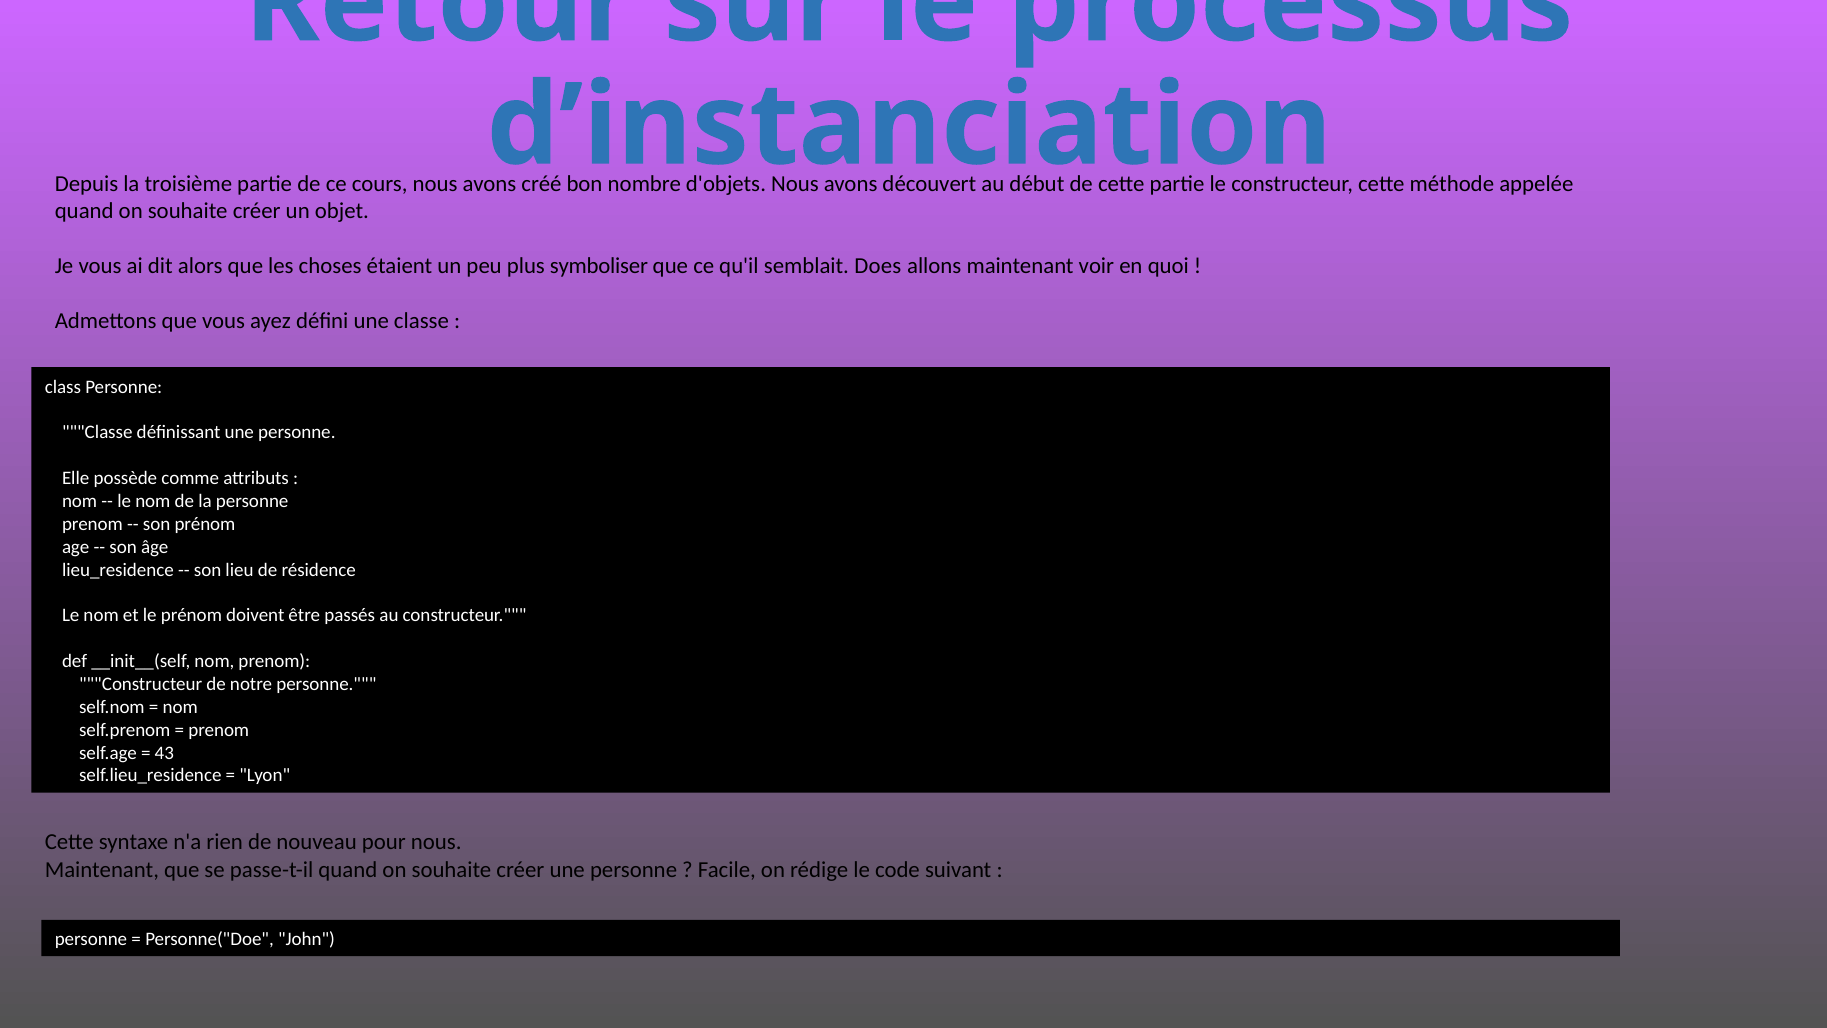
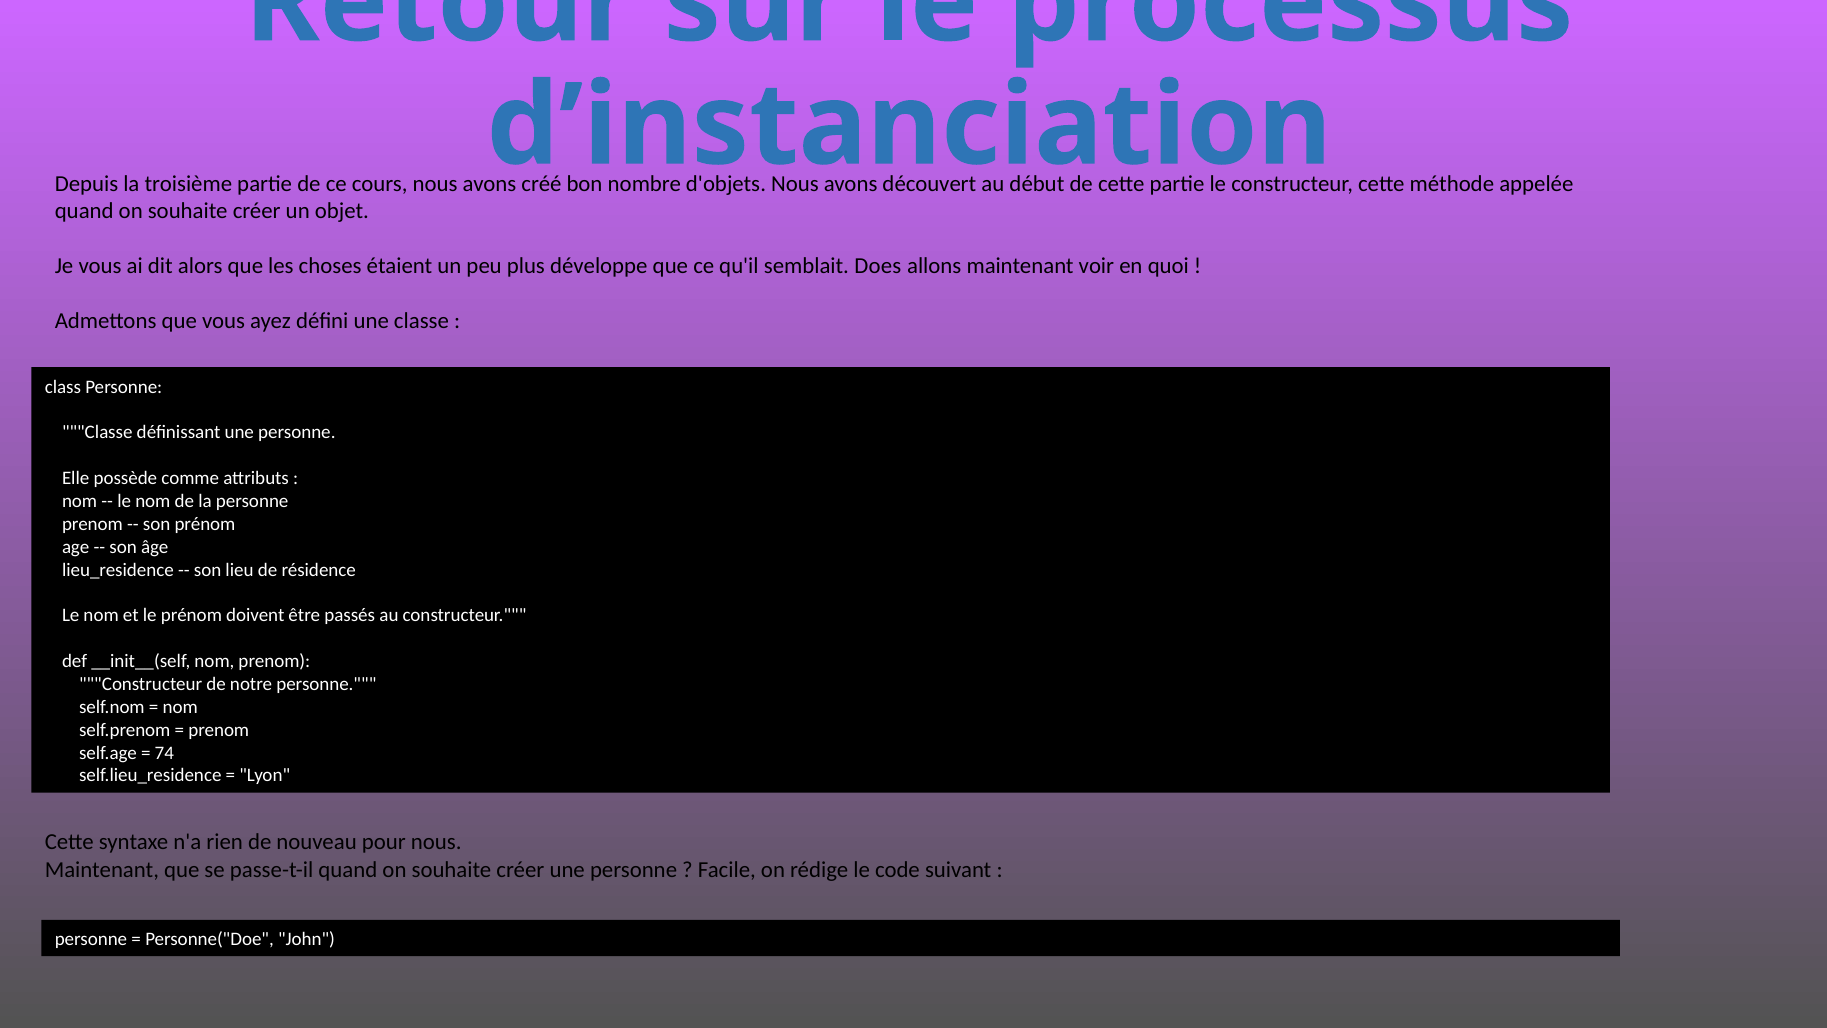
symboliser: symboliser -> développe
43: 43 -> 74
